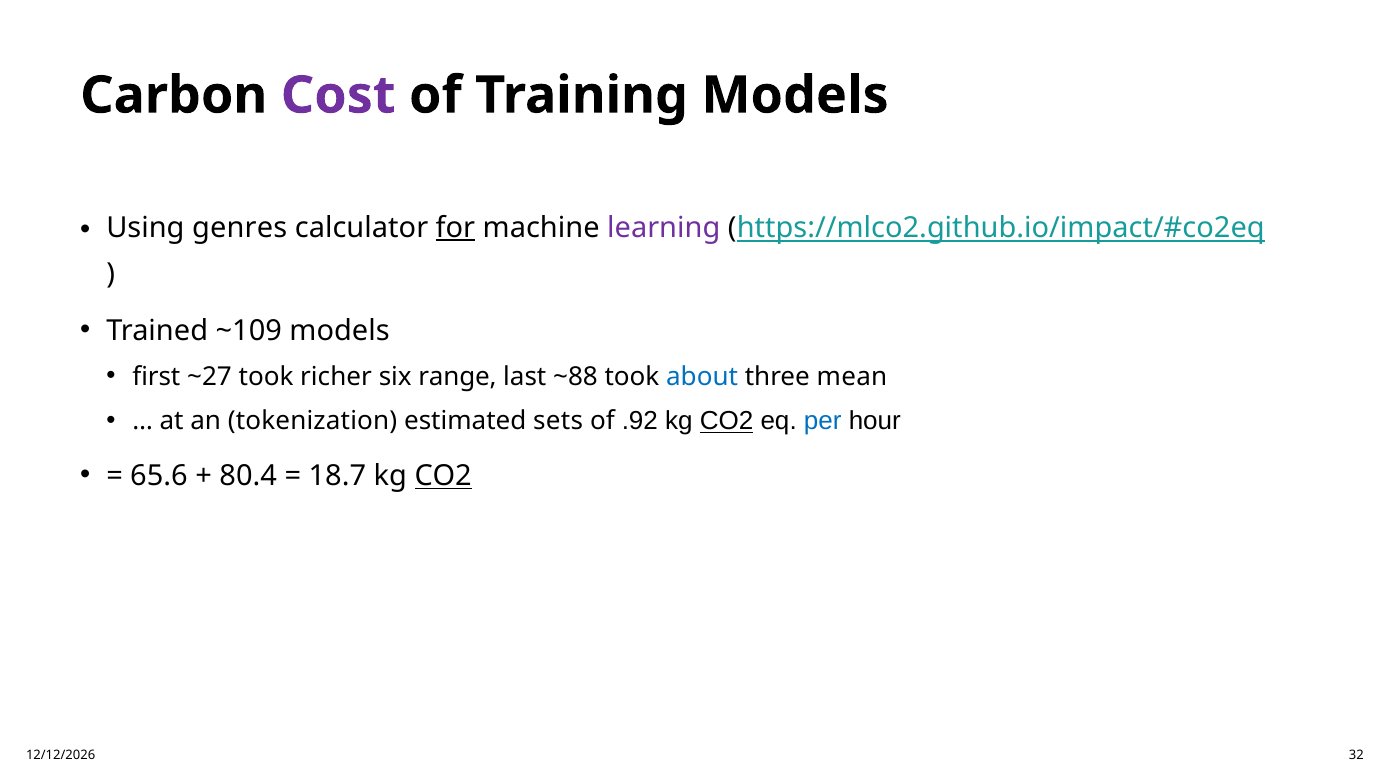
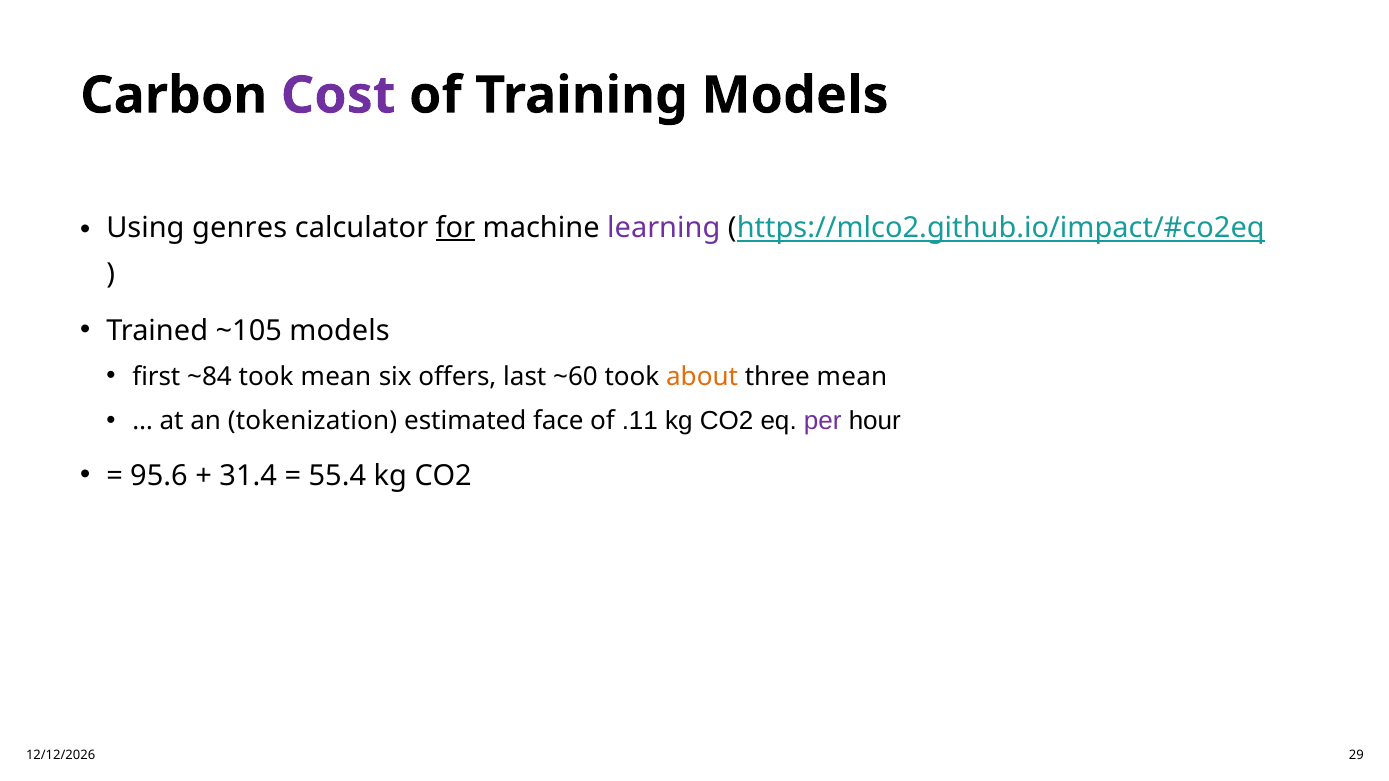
~109: ~109 -> ~105
~27: ~27 -> ~84
took richer: richer -> mean
range: range -> offers
~88: ~88 -> ~60
about colour: blue -> orange
sets: sets -> face
.92: .92 -> .11
CO2 at (727, 422) underline: present -> none
per colour: blue -> purple
65.6: 65.6 -> 95.6
80.4: 80.4 -> 31.4
18.7: 18.7 -> 55.4
CO2 at (443, 476) underline: present -> none
32: 32 -> 29
